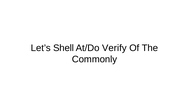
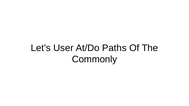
Shell: Shell -> User
Verify: Verify -> Paths
